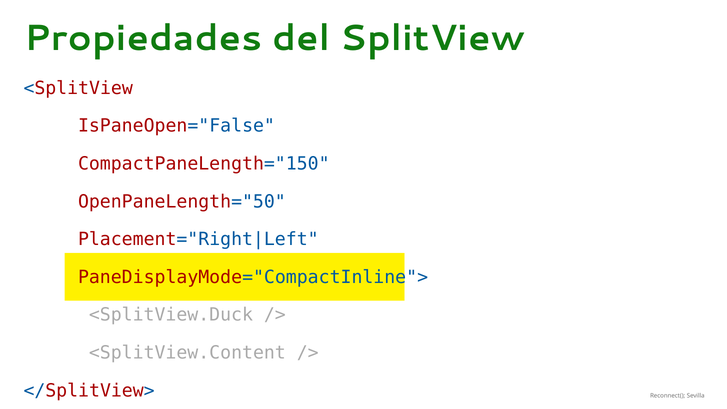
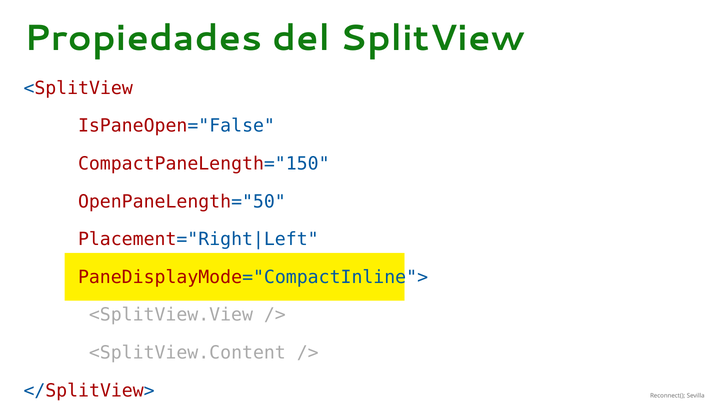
<SplitView.Duck: <SplitView.Duck -> <SplitView.View
